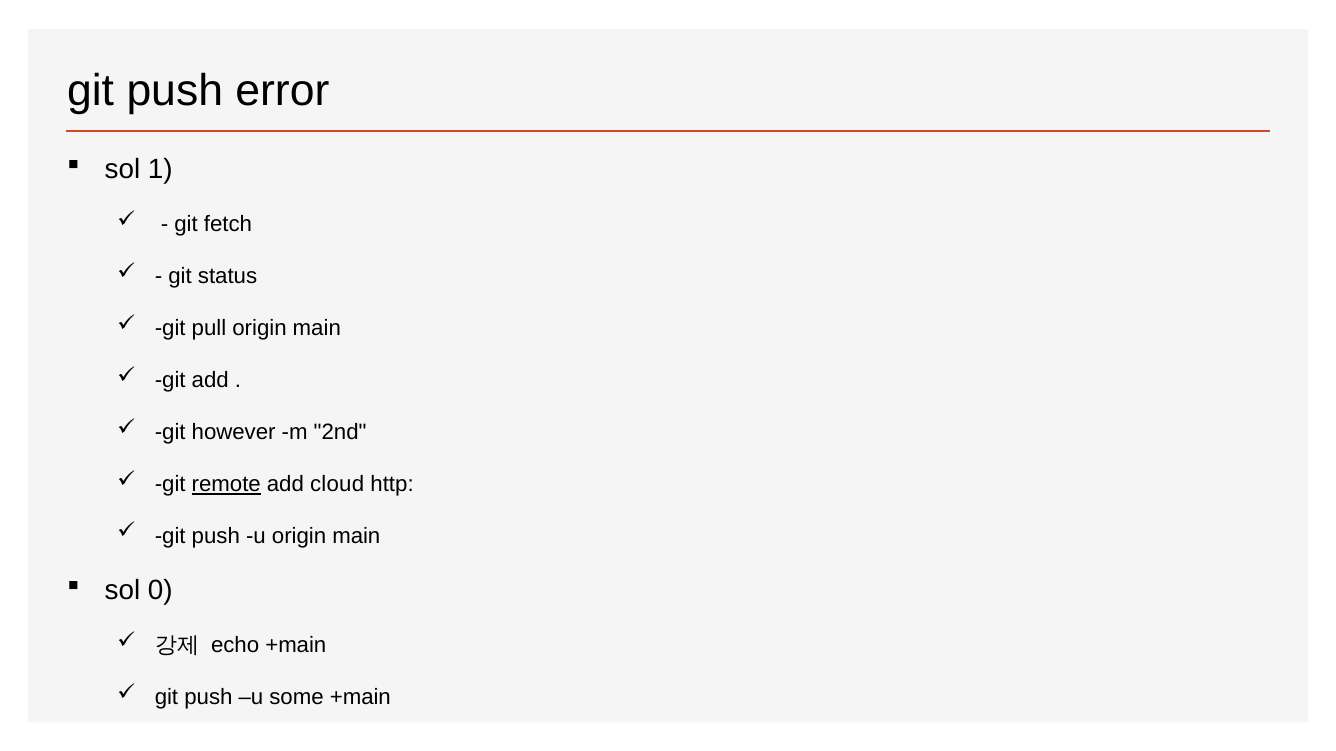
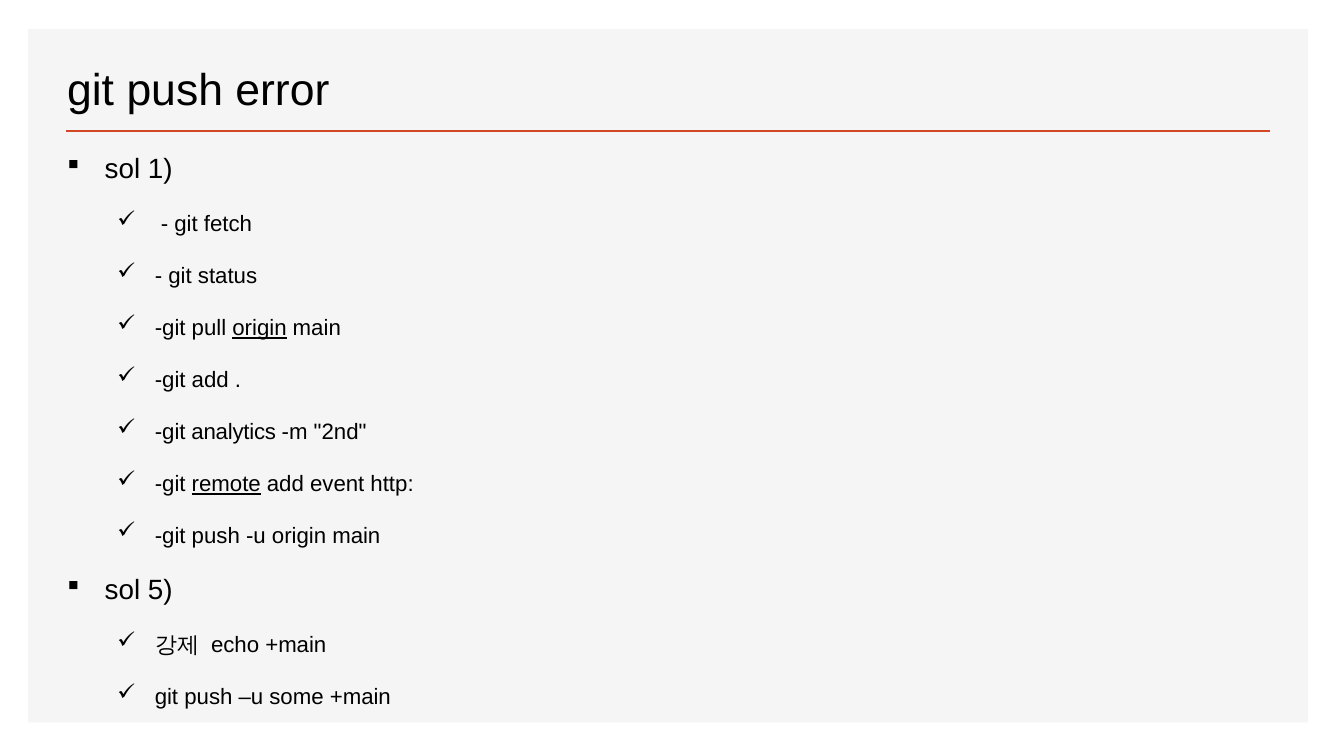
origin at (260, 329) underline: none -> present
however: however -> analytics
cloud: cloud -> event
0: 0 -> 5
